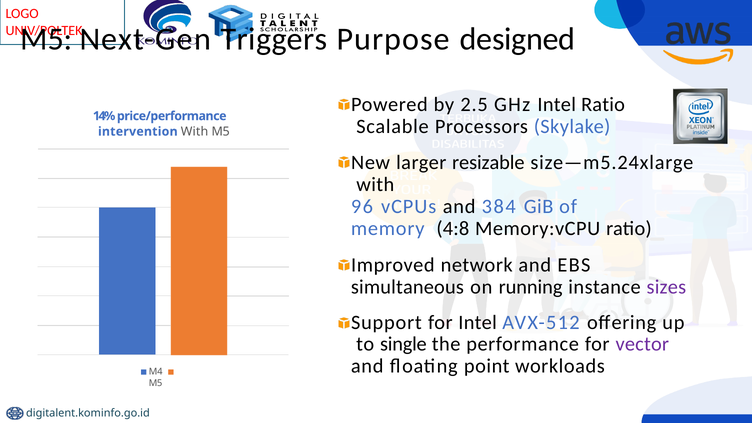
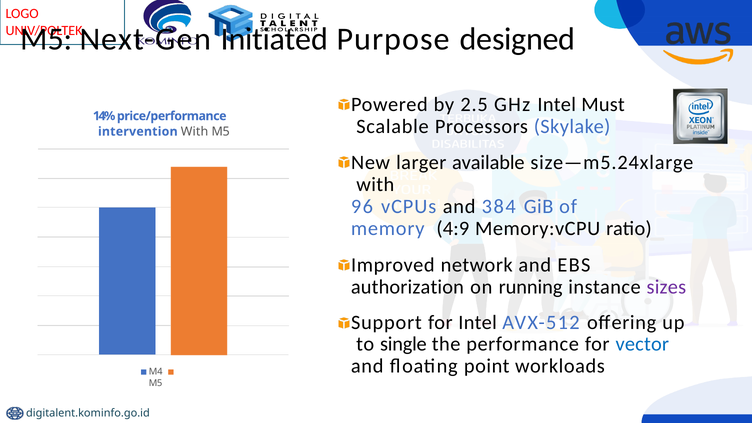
Triggers: Triggers -> Initiated
Intel Ratio: Ratio -> Must
resizable: resizable -> available
4:8: 4:8 -> 4:9
simultaneous: simultaneous -> authorization
vector colour: purple -> blue
